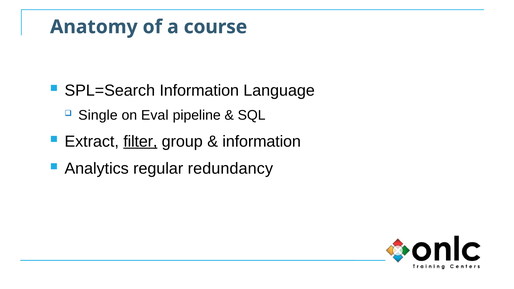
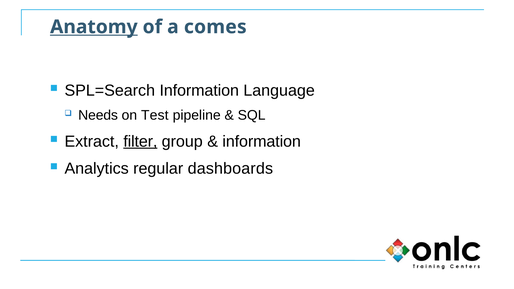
Anatomy underline: none -> present
course: course -> comes
Single: Single -> Needs
Eval: Eval -> Test
redundancy: redundancy -> dashboards
